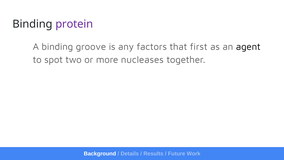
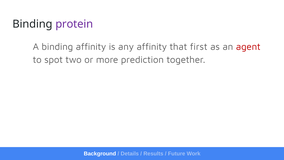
binding groove: groove -> affinity
any factors: factors -> affinity
agent colour: black -> red
nucleases: nucleases -> prediction
